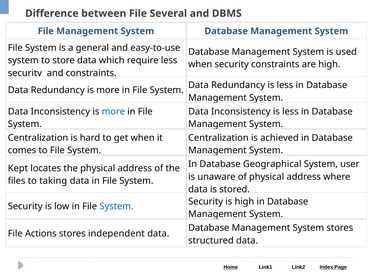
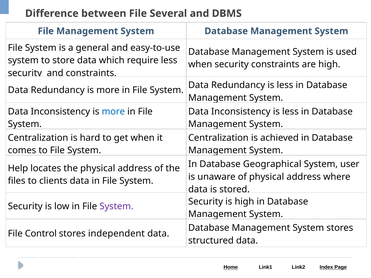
Kept: Kept -> Help
taking: taking -> clients
System at (116, 207) colour: blue -> purple
Actions: Actions -> Control
